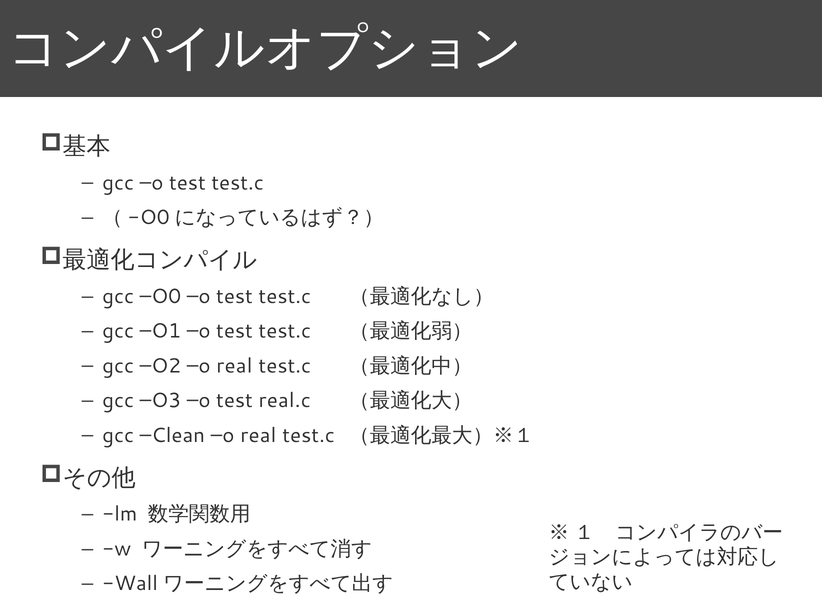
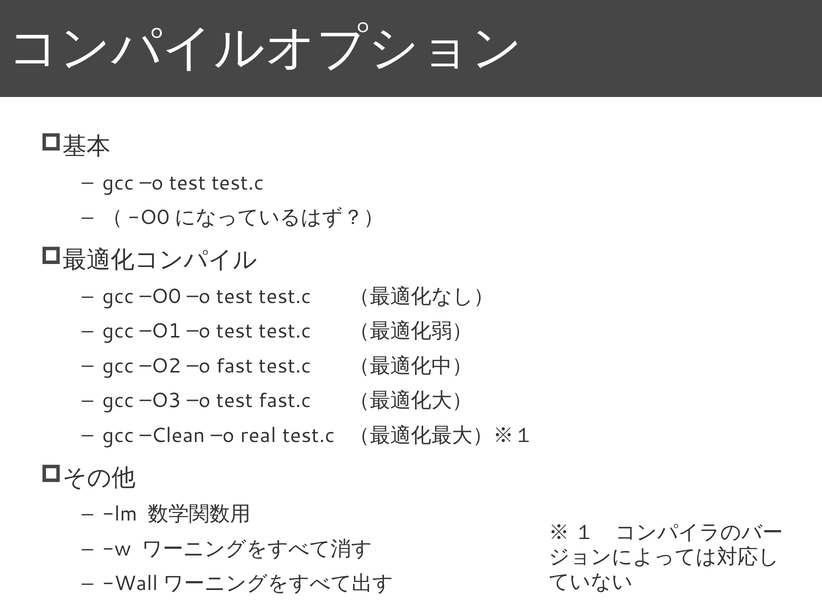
O2 o real: real -> fast
real.c: real.c -> fast.c
